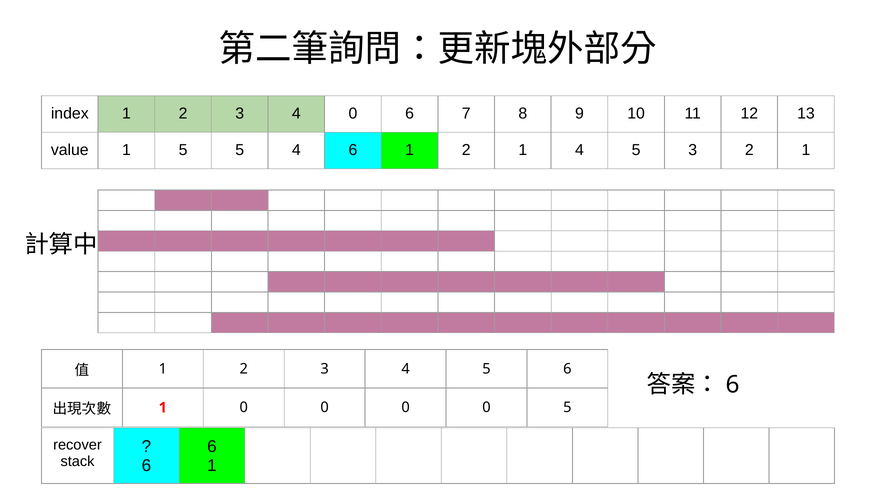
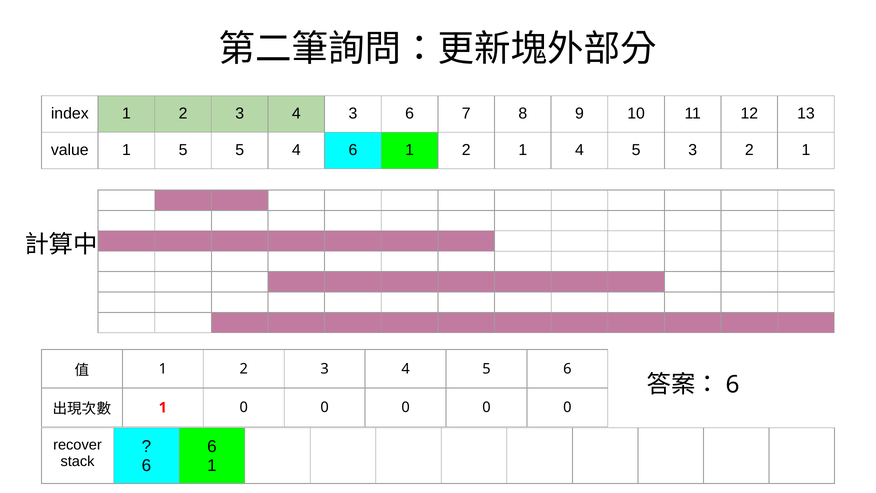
4 0: 0 -> 3
5 at (567, 407): 5 -> 0
